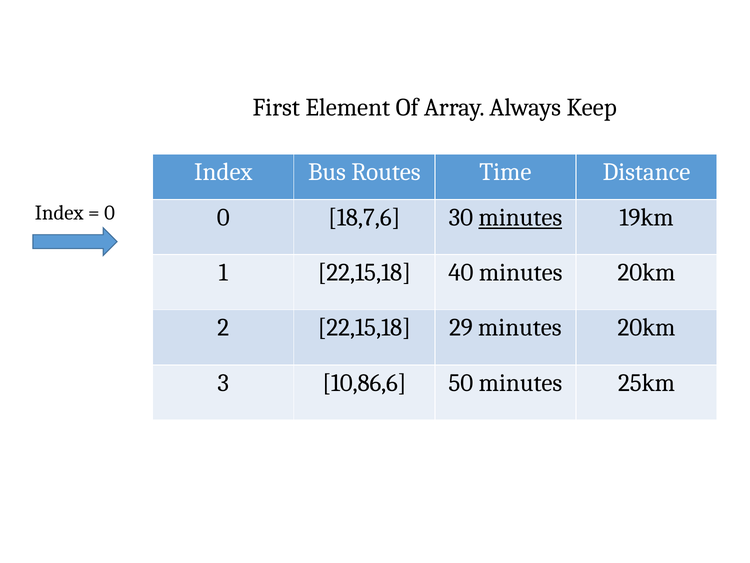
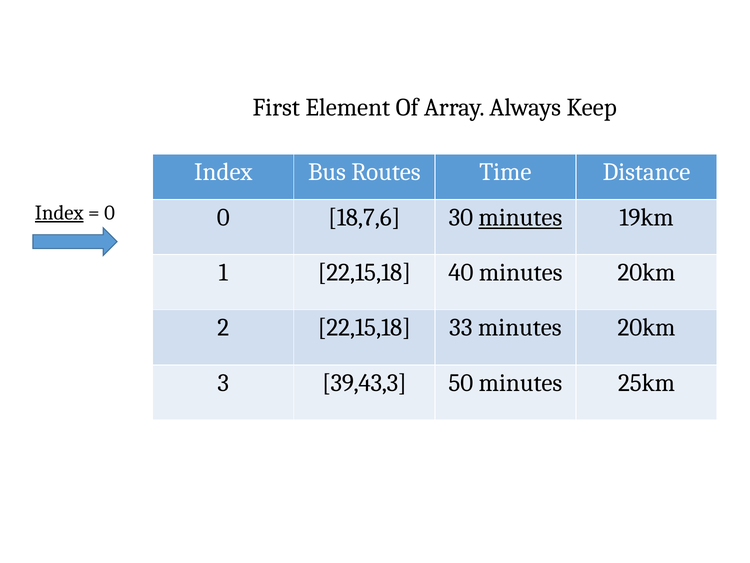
Index at (59, 212) underline: none -> present
29: 29 -> 33
10,86,6: 10,86,6 -> 39,43,3
